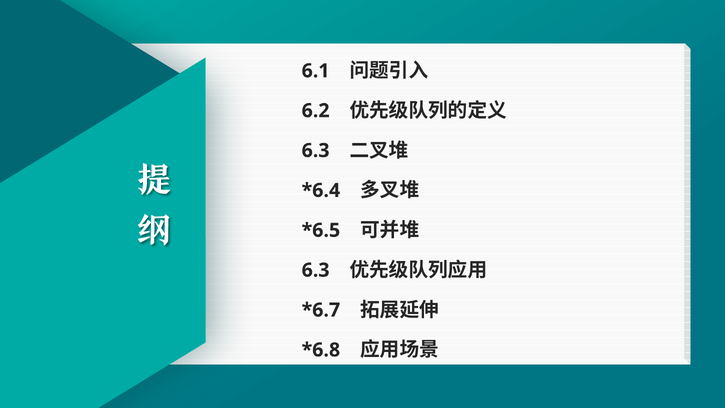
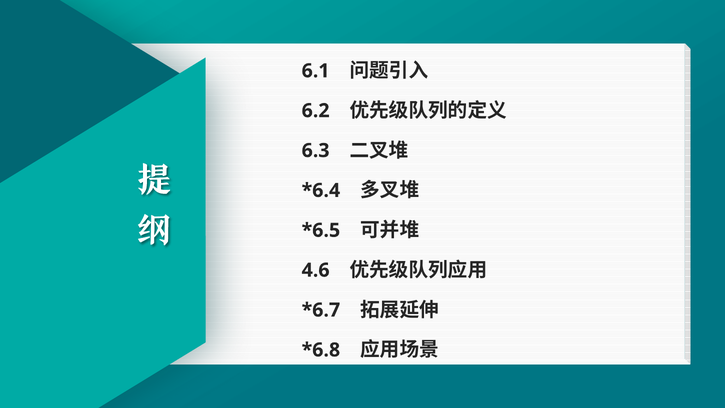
6.3 at (316, 270): 6.3 -> 4.6
